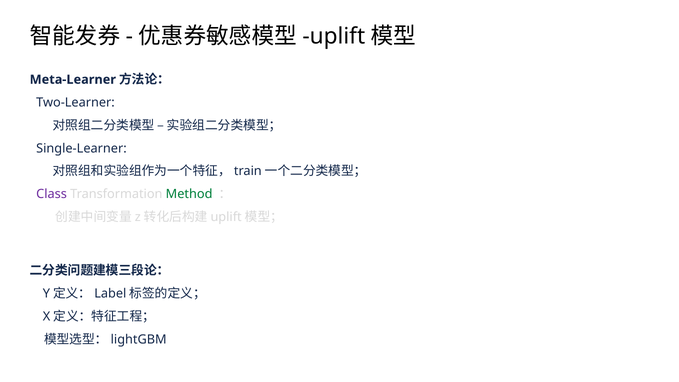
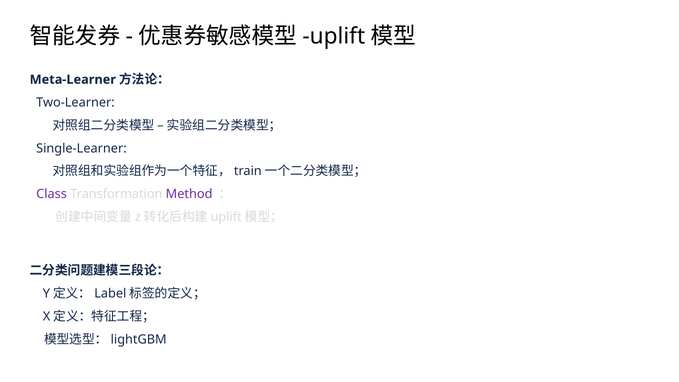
Method colour: green -> purple
